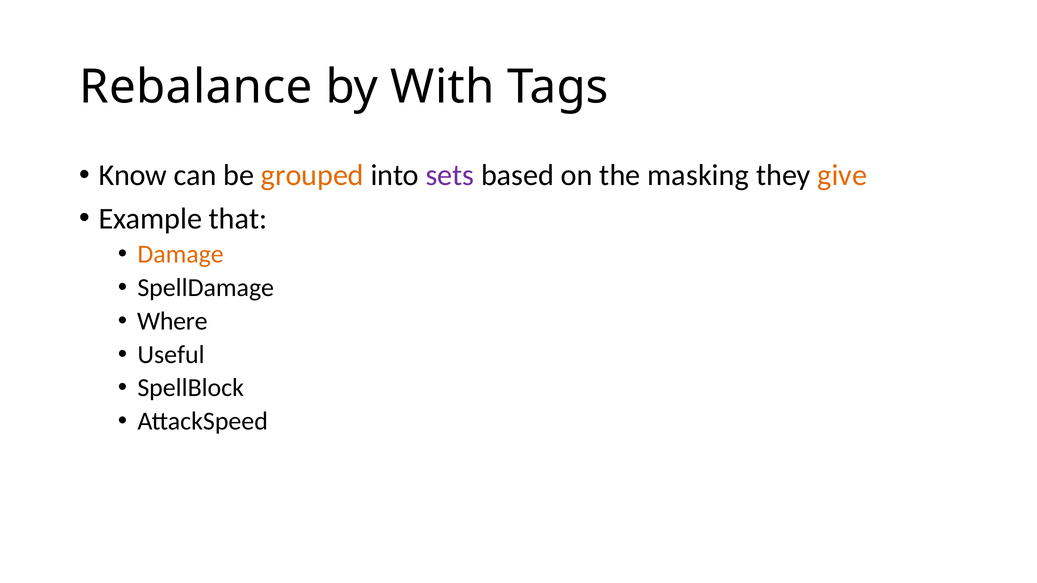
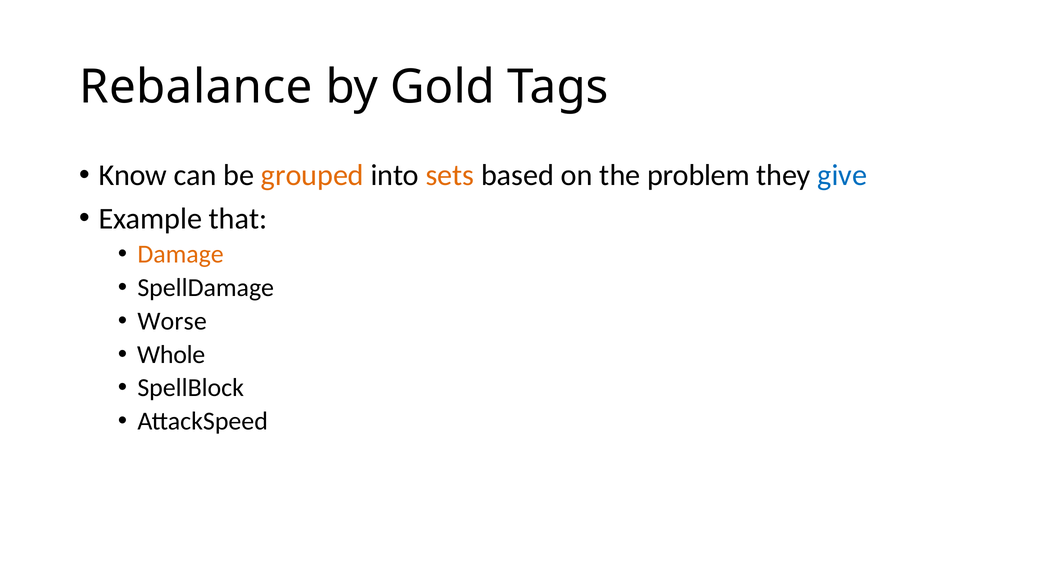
With: With -> Gold
sets colour: purple -> orange
masking: masking -> problem
give colour: orange -> blue
Where: Where -> Worse
Useful: Useful -> Whole
